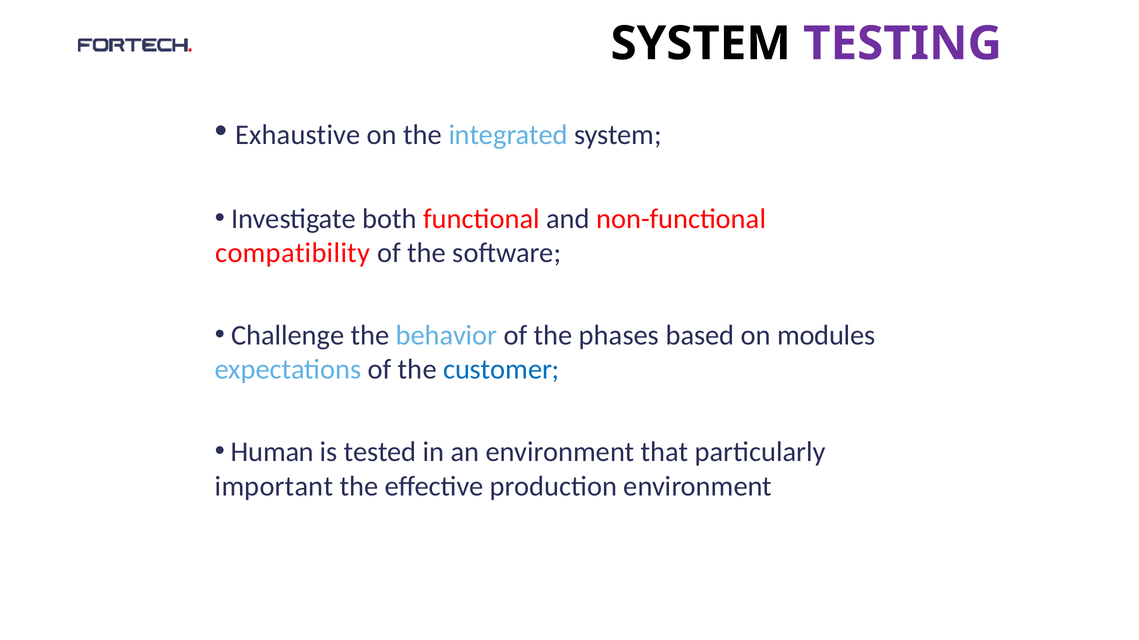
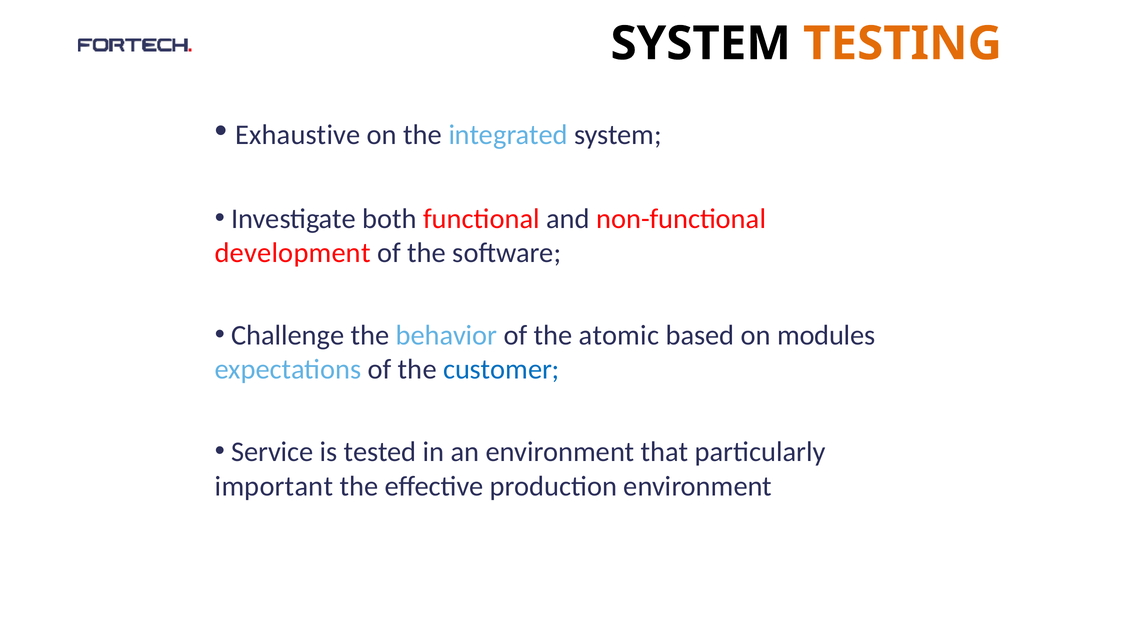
TESTING colour: purple -> orange
compatibility: compatibility -> development
phases: phases -> atomic
Human: Human -> Service
